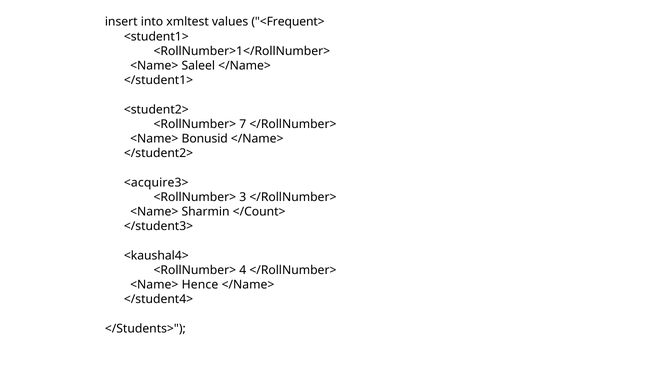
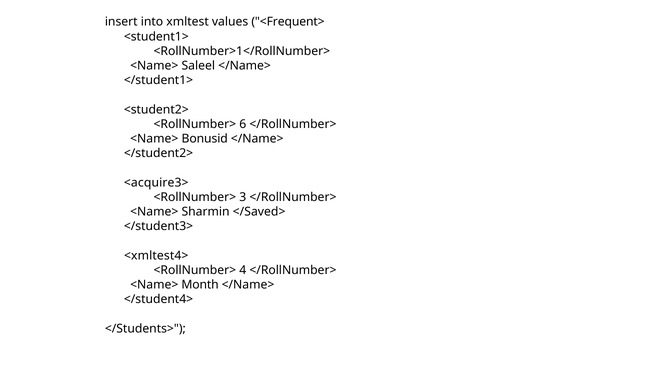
7: 7 -> 6
</Count>: </Count> -> </Saved>
<kaushal4>: <kaushal4> -> <xmltest4>
Hence: Hence -> Month
